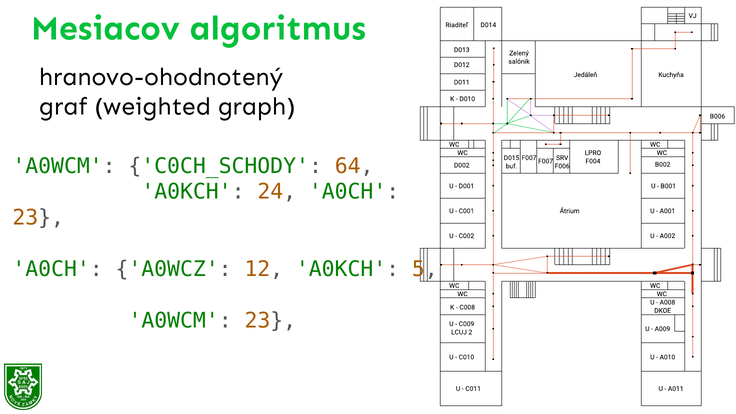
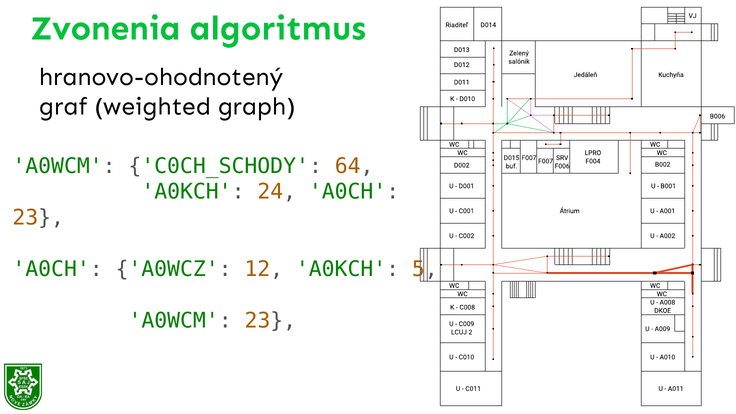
Mesiacov: Mesiacov -> Zvonenia
